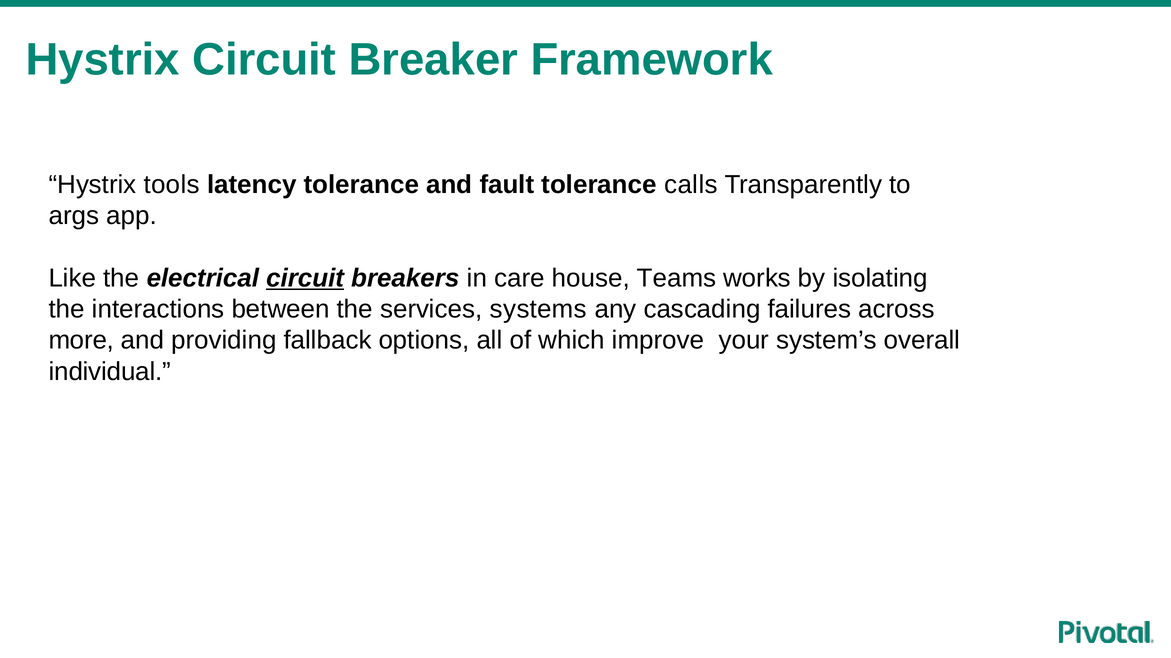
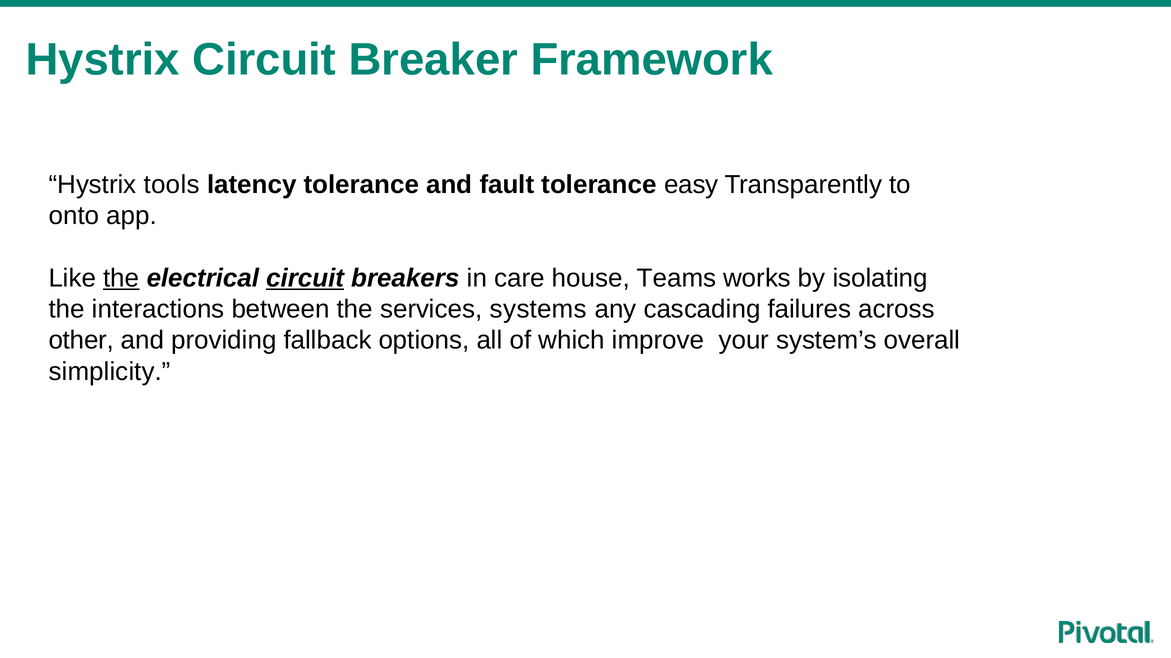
calls: calls -> easy
args: args -> onto
the at (121, 278) underline: none -> present
more: more -> other
individual: individual -> simplicity
